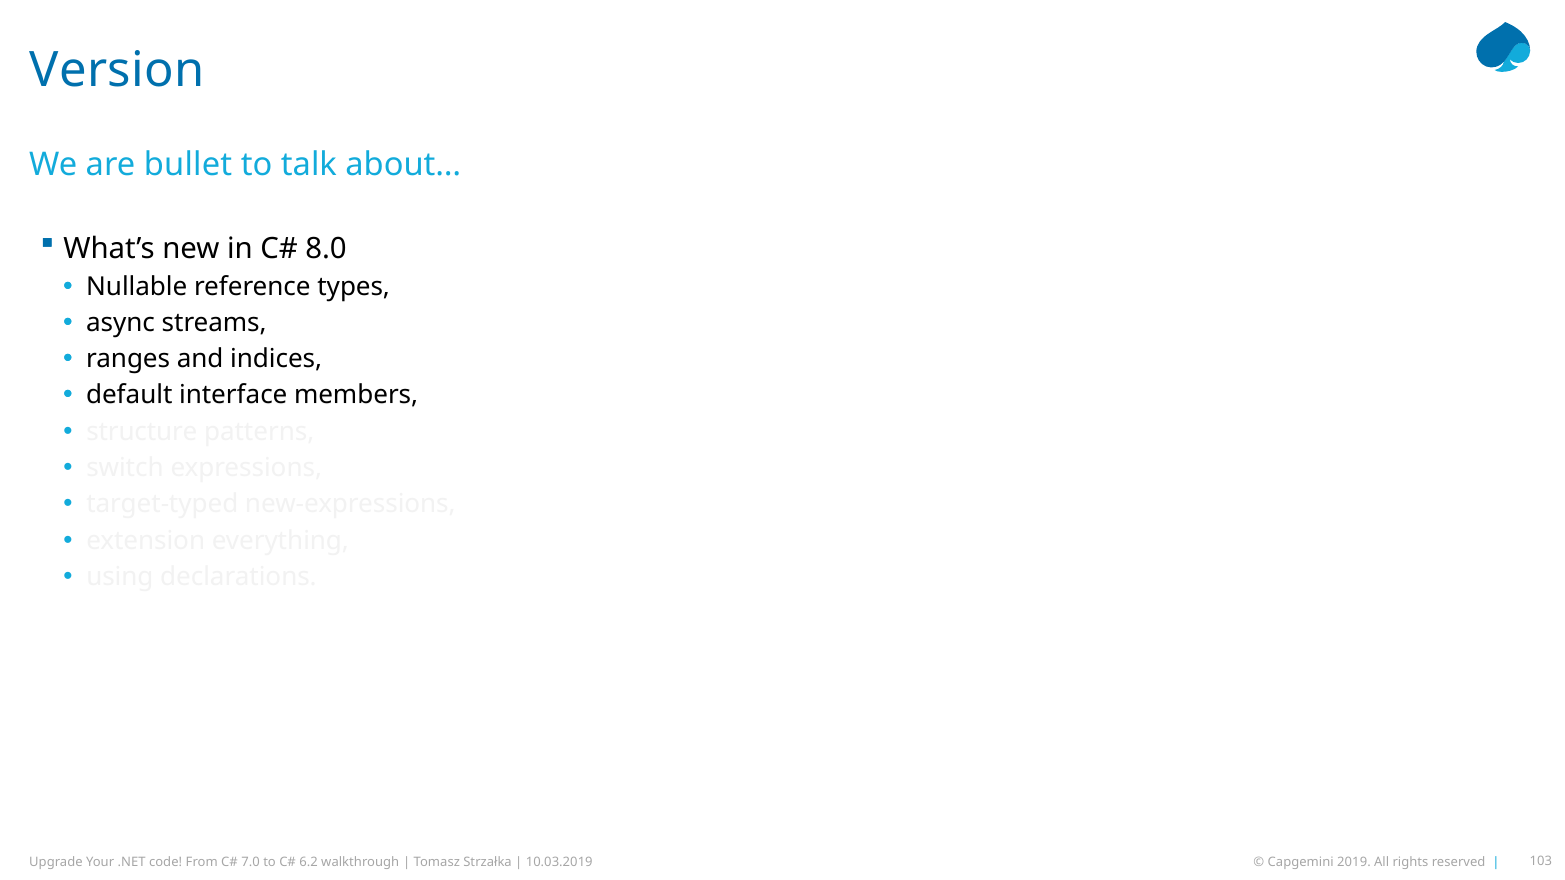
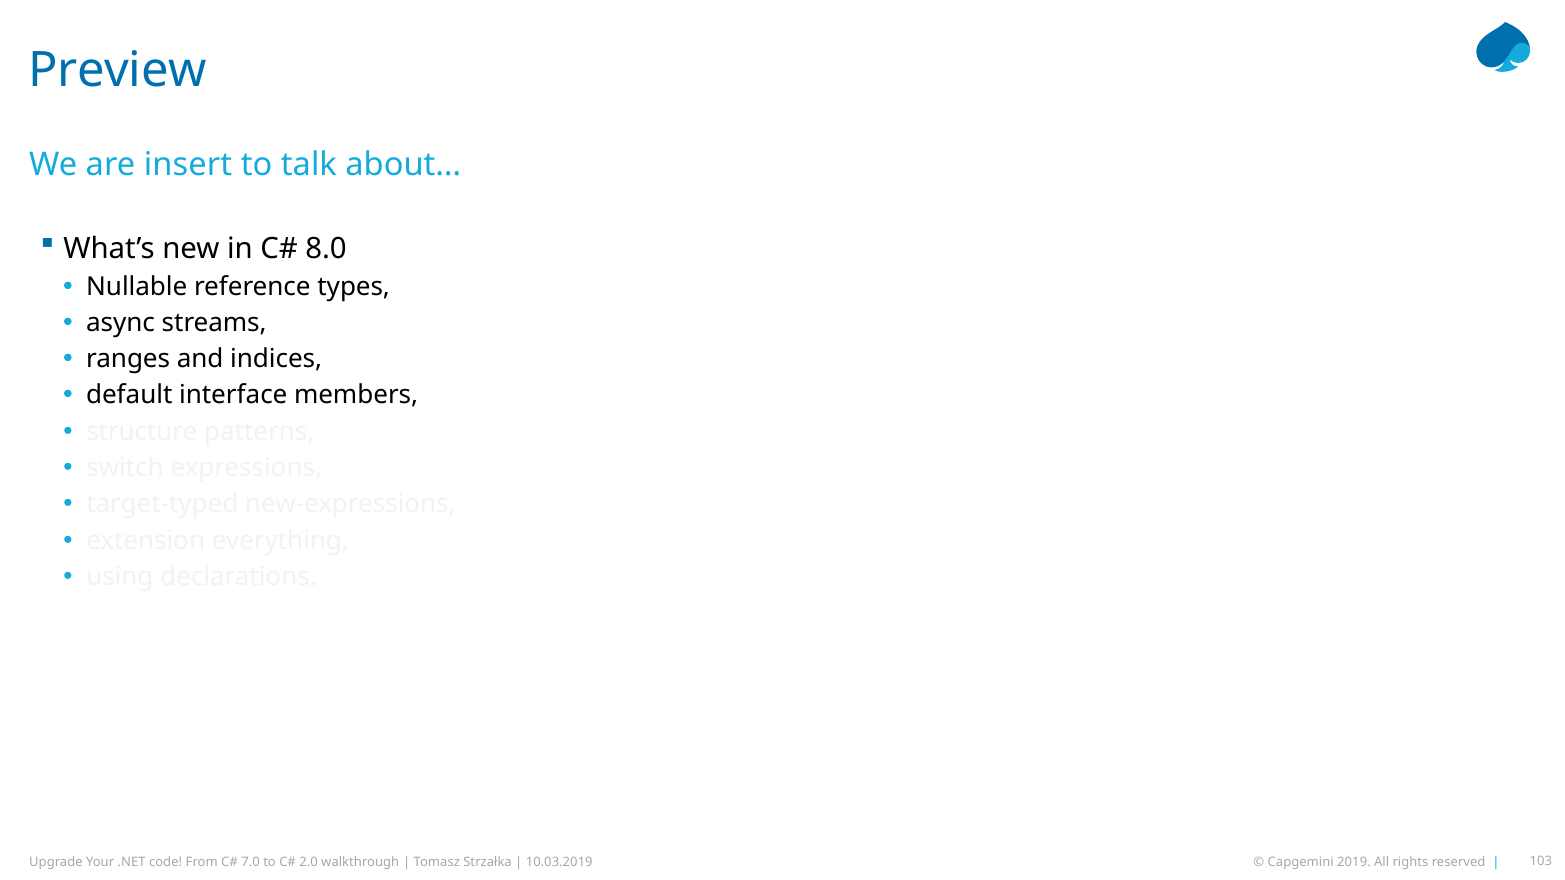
Version: Version -> Preview
bullet: bullet -> insert
6.2: 6.2 -> 2.0
